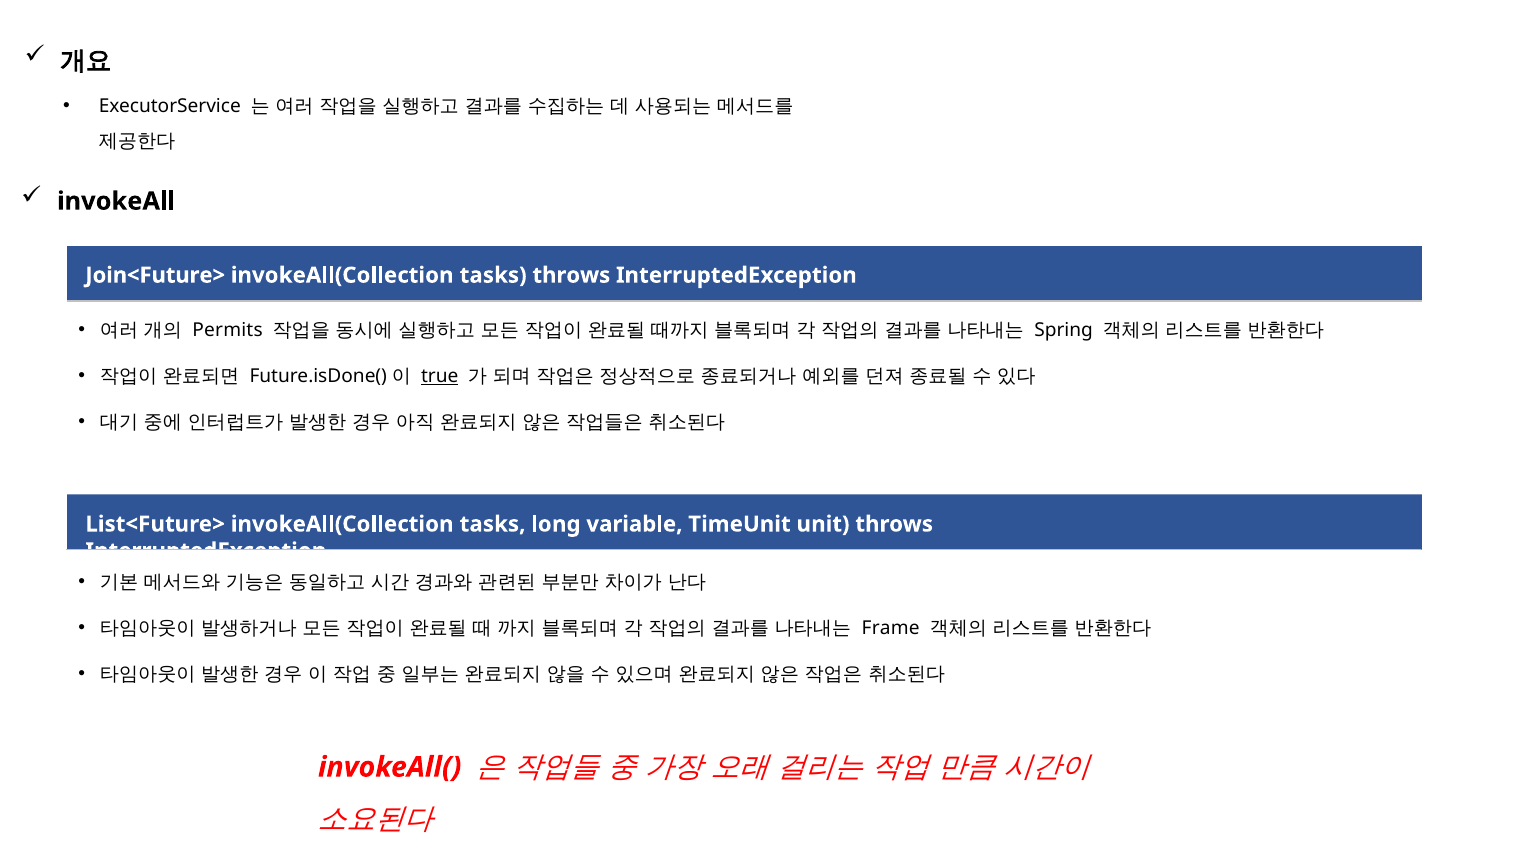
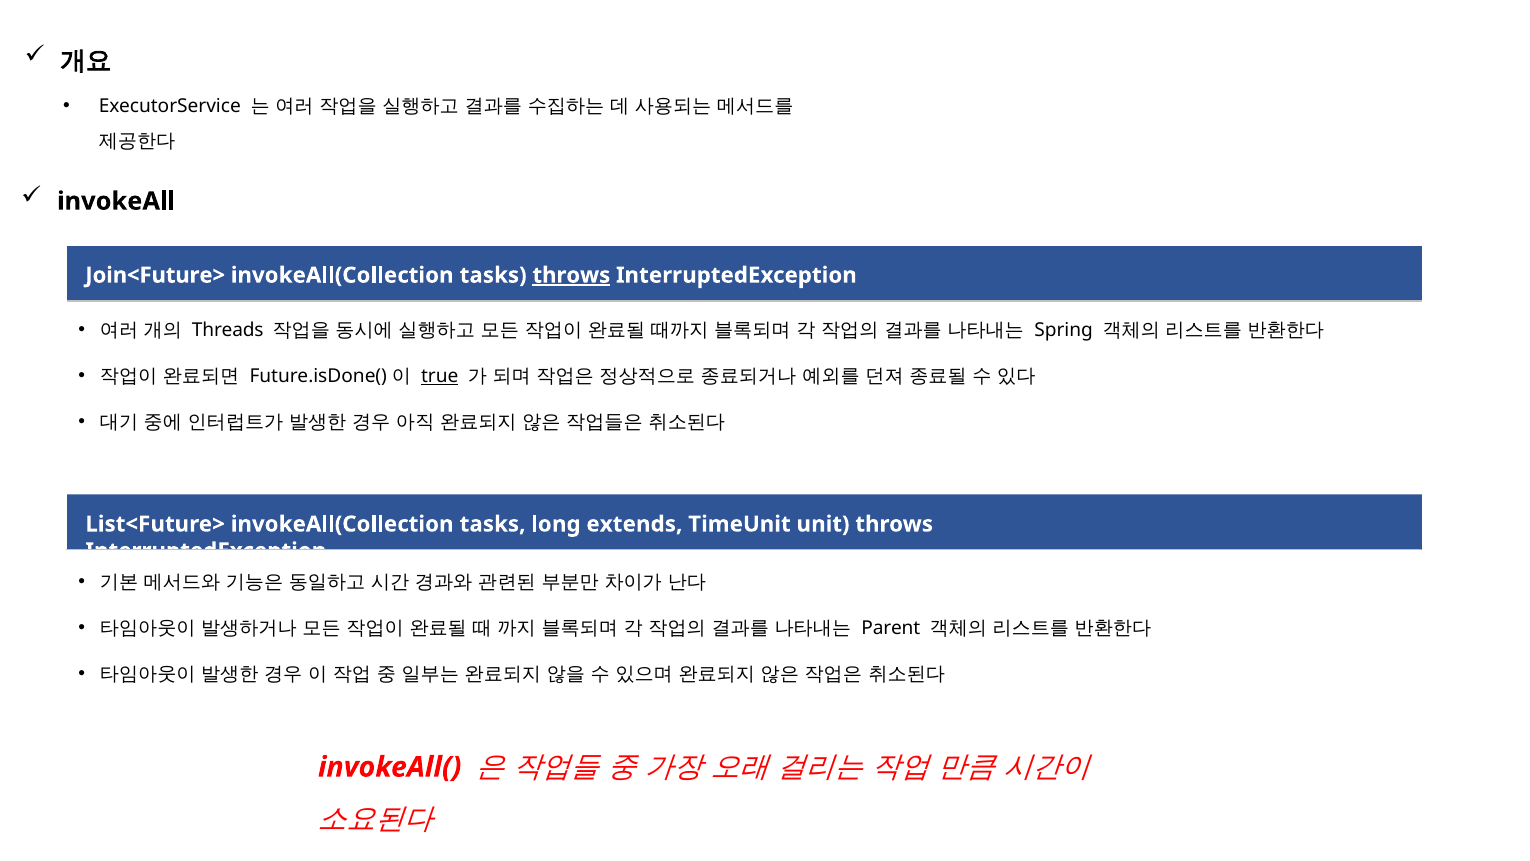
throws at (571, 275) underline: none -> present
Permits: Permits -> Threads
variable: variable -> extends
Frame: Frame -> Parent
